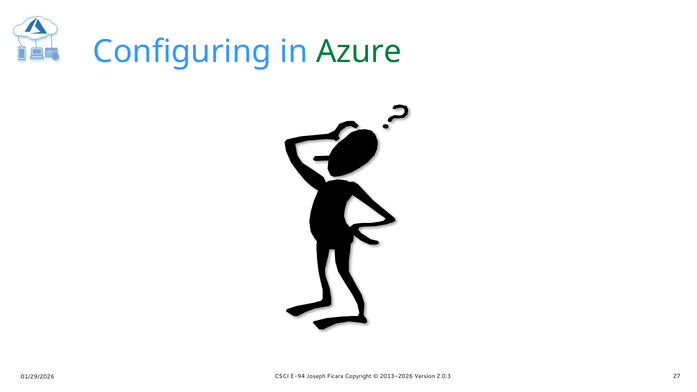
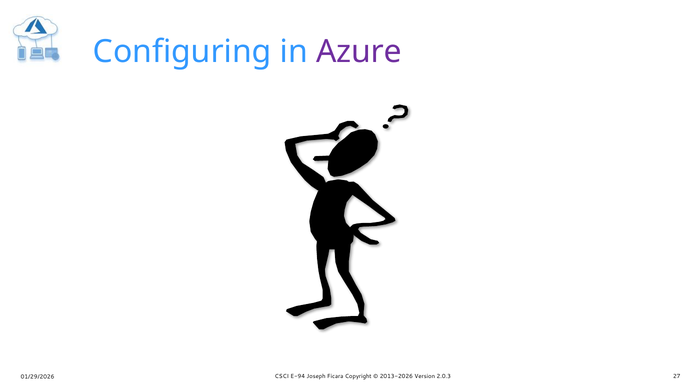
Azure colour: green -> purple
